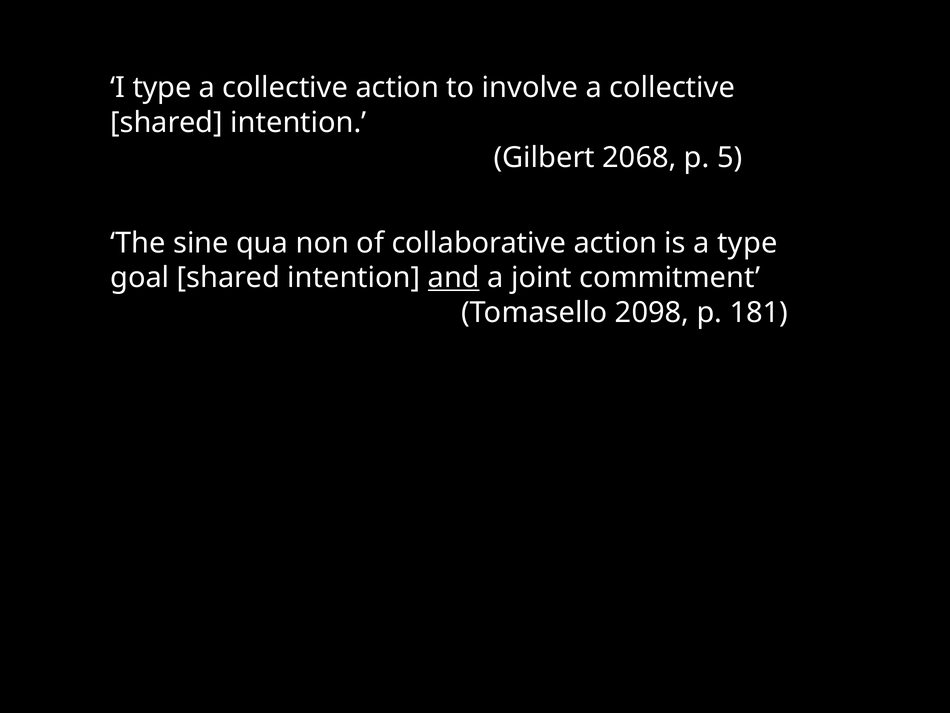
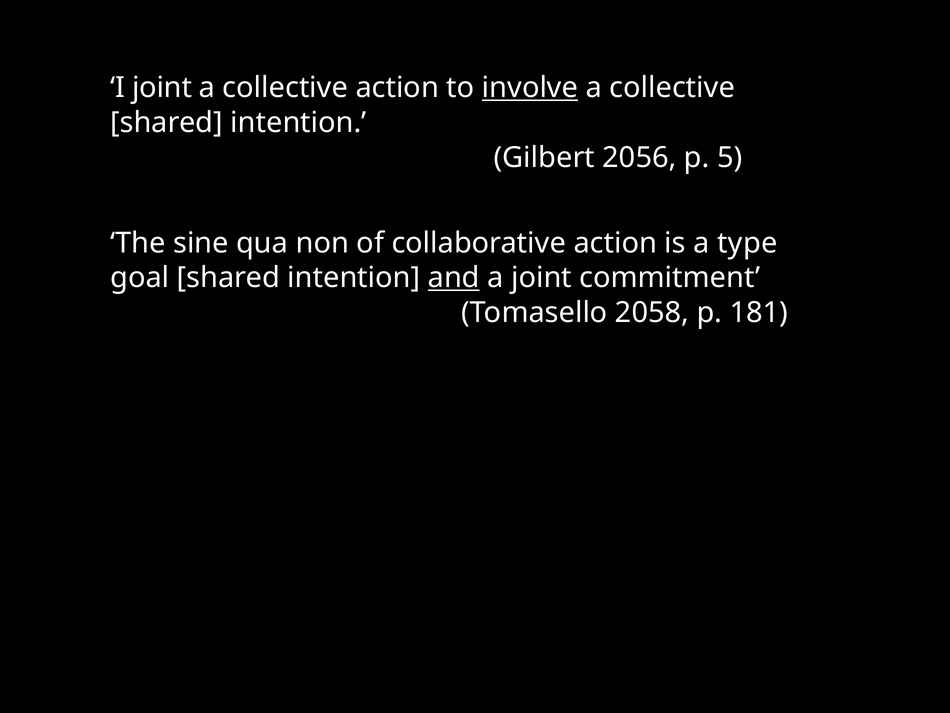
I type: type -> joint
involve underline: none -> present
2068: 2068 -> 2056
2098: 2098 -> 2058
